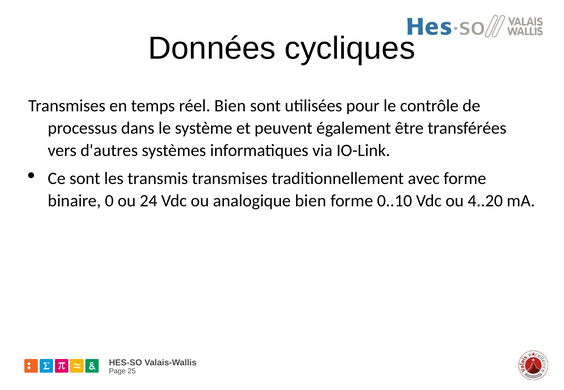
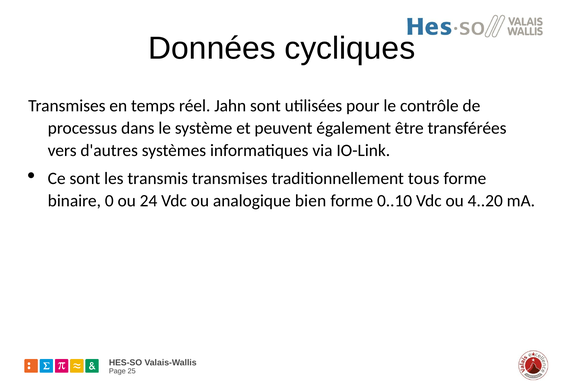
réel Bien: Bien -> Jahn
avec: avec -> tous
